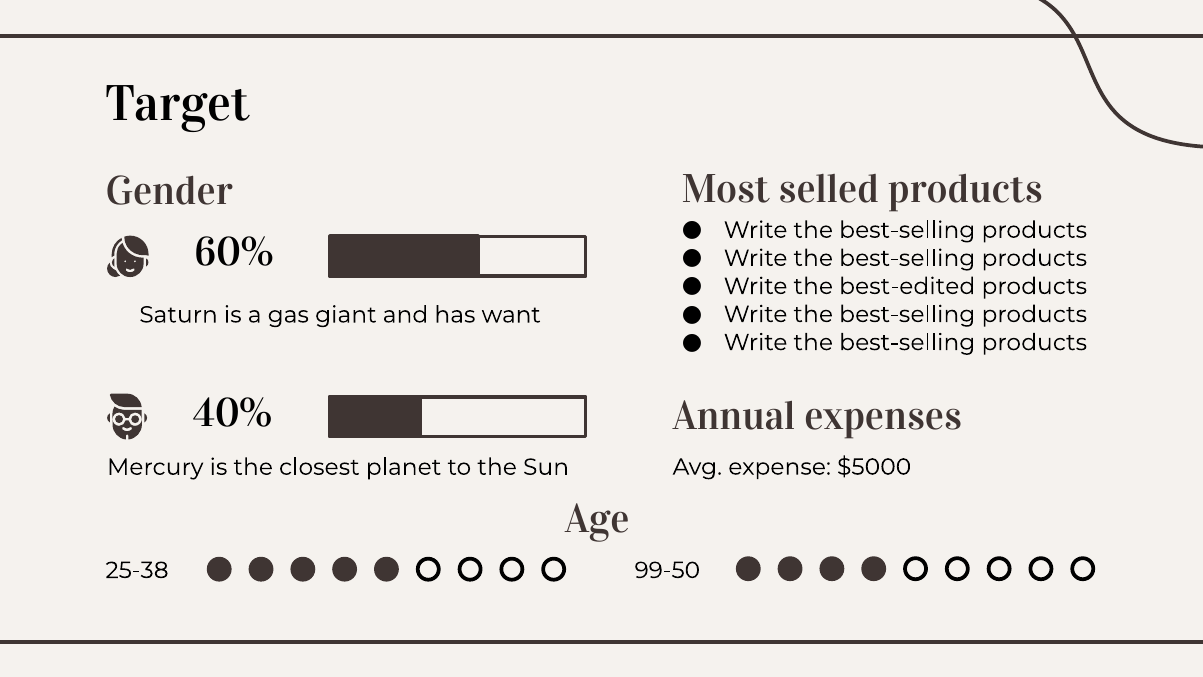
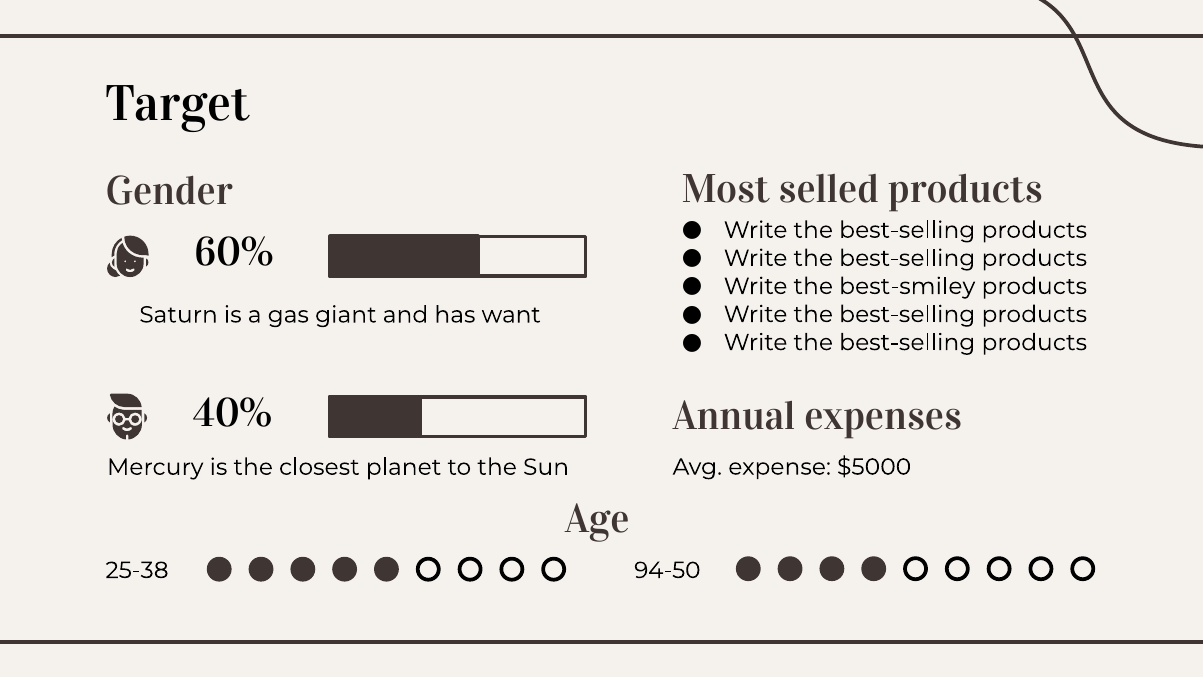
best-edited: best-edited -> best-smiley
99-50: 99-50 -> 94-50
